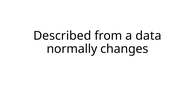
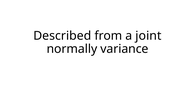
data: data -> joint
changes: changes -> variance
